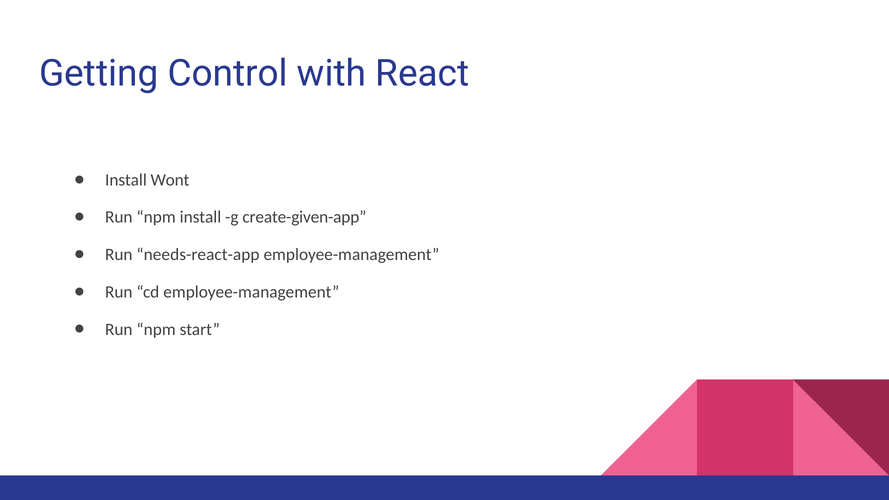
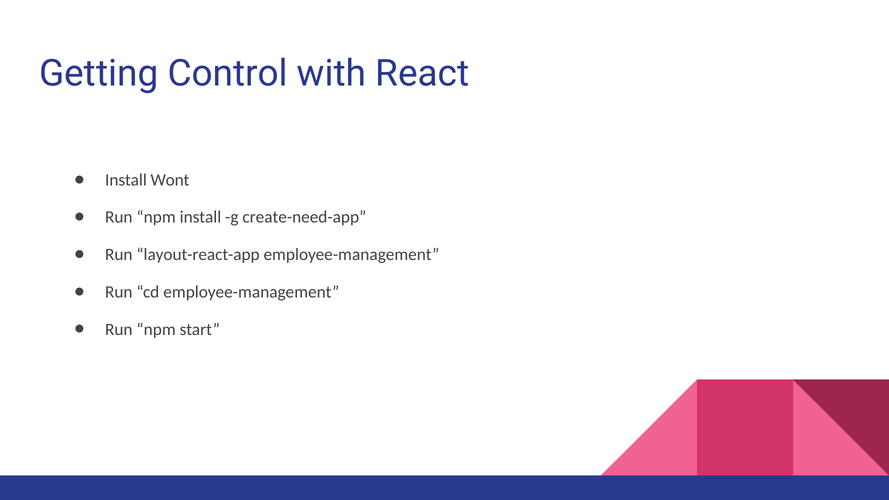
create-given-app: create-given-app -> create-need-app
needs-react-app: needs-react-app -> layout-react-app
